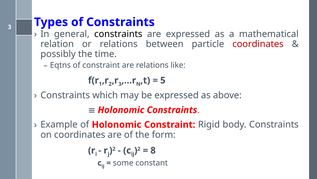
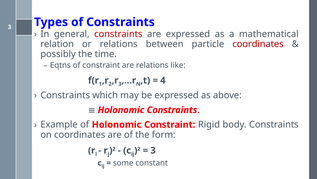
constraints at (118, 34) colour: black -> red
5: 5 -> 4
8 at (153, 150): 8 -> 3
